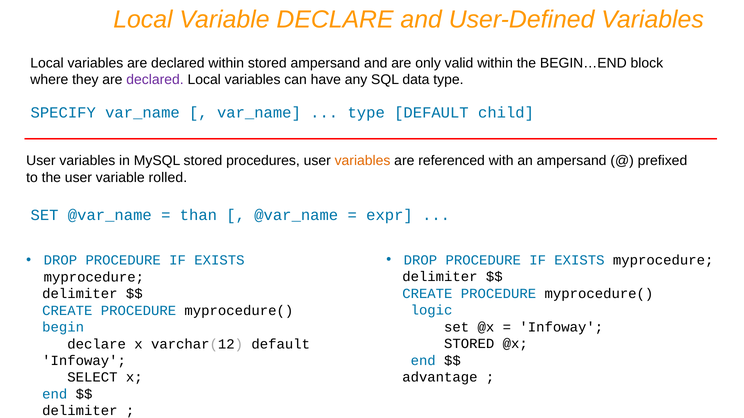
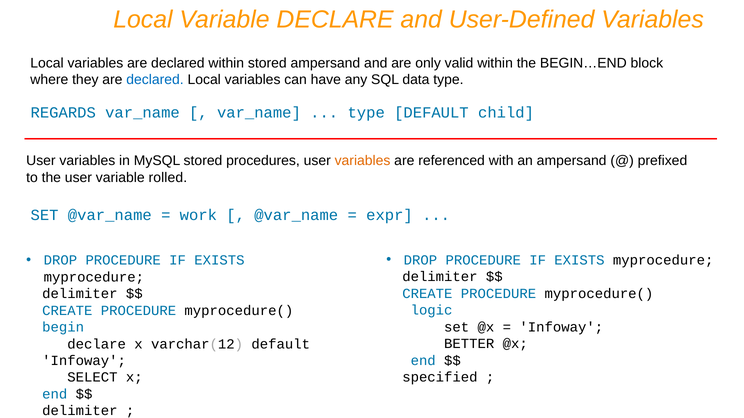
declared at (155, 80) colour: purple -> blue
SPECIFY: SPECIFY -> REGARDS
than: than -> work
STORED at (469, 344): STORED -> BETTER
advantage: advantage -> specified
